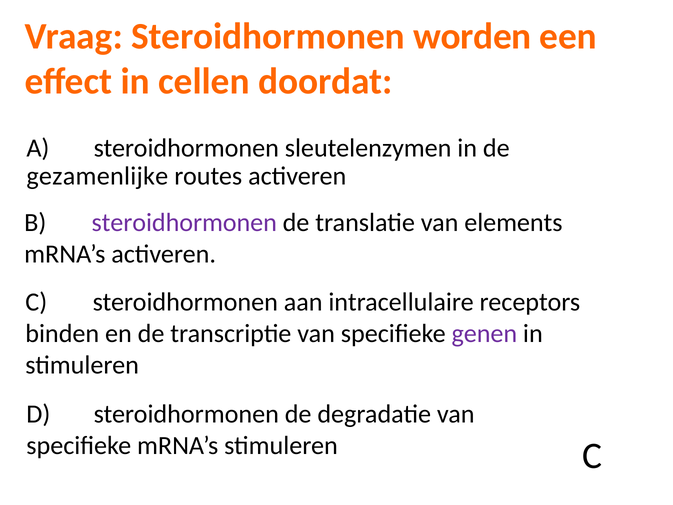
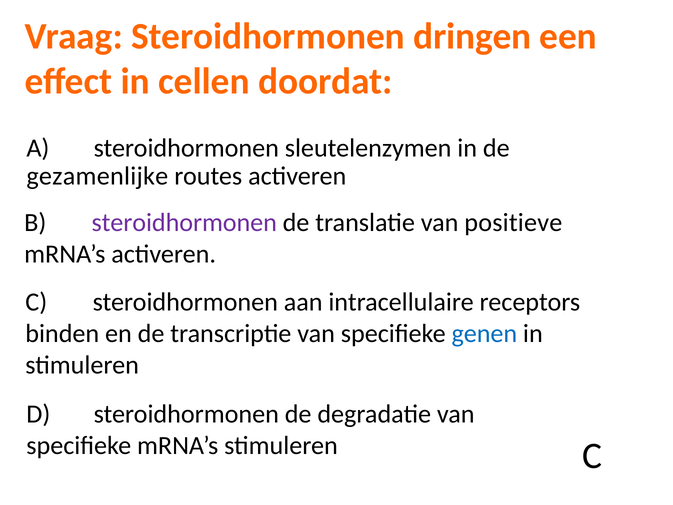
worden: worden -> dringen
elements: elements -> positieve
genen colour: purple -> blue
